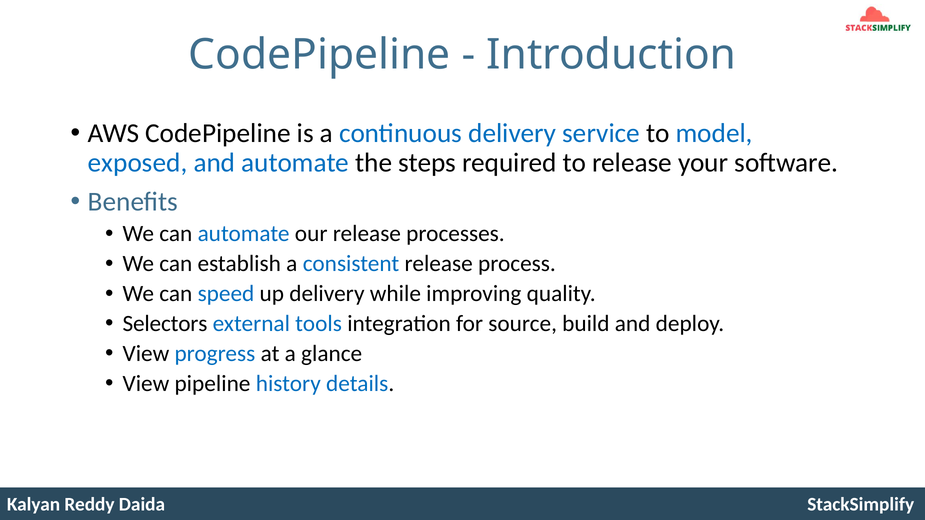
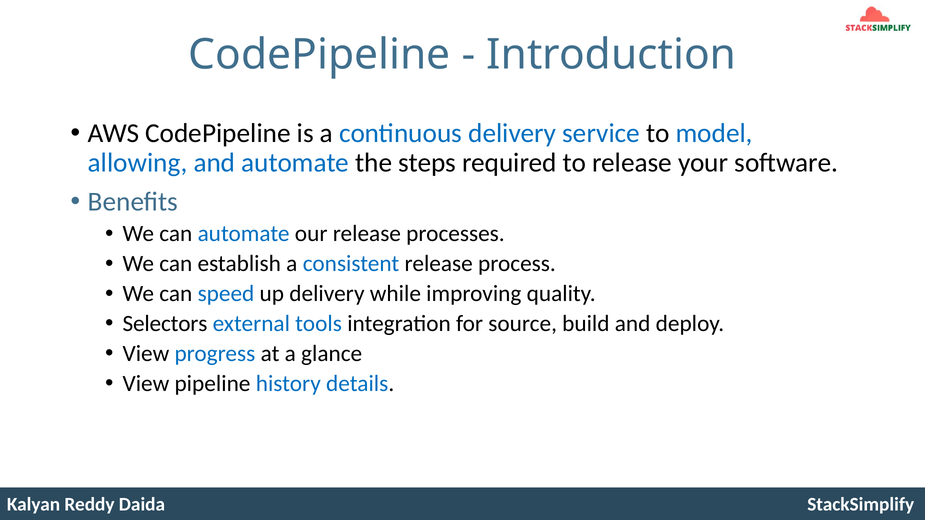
exposed: exposed -> allowing
